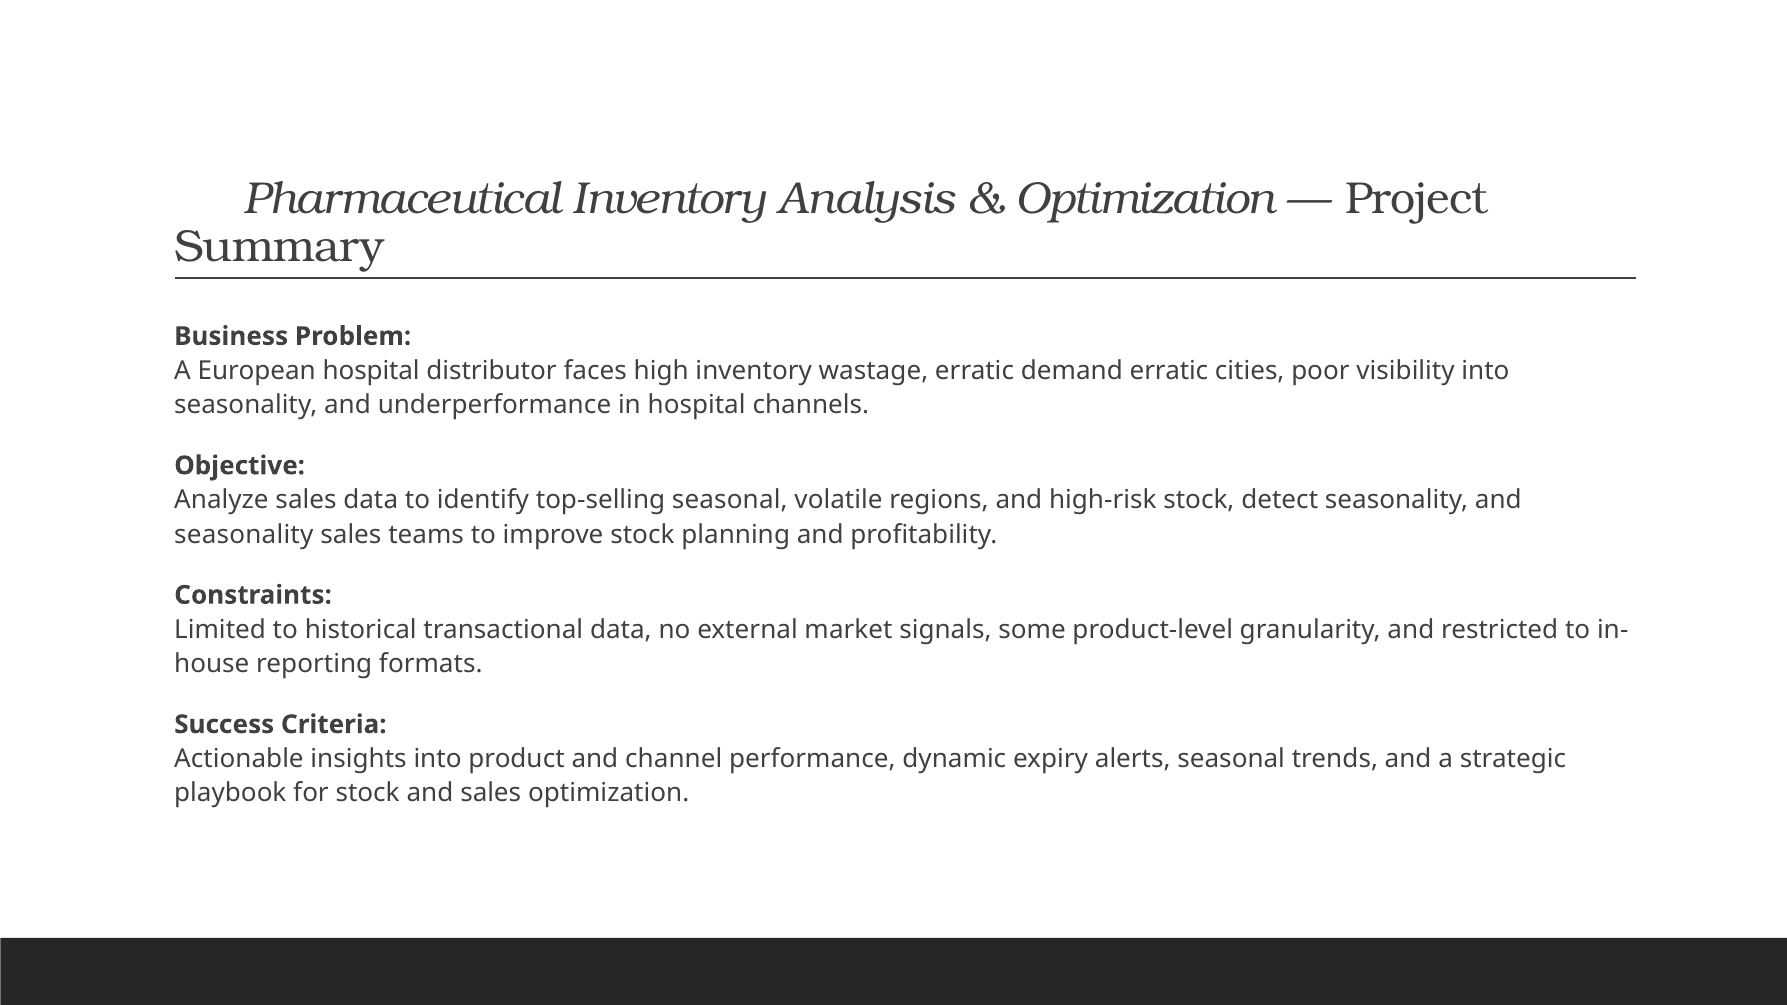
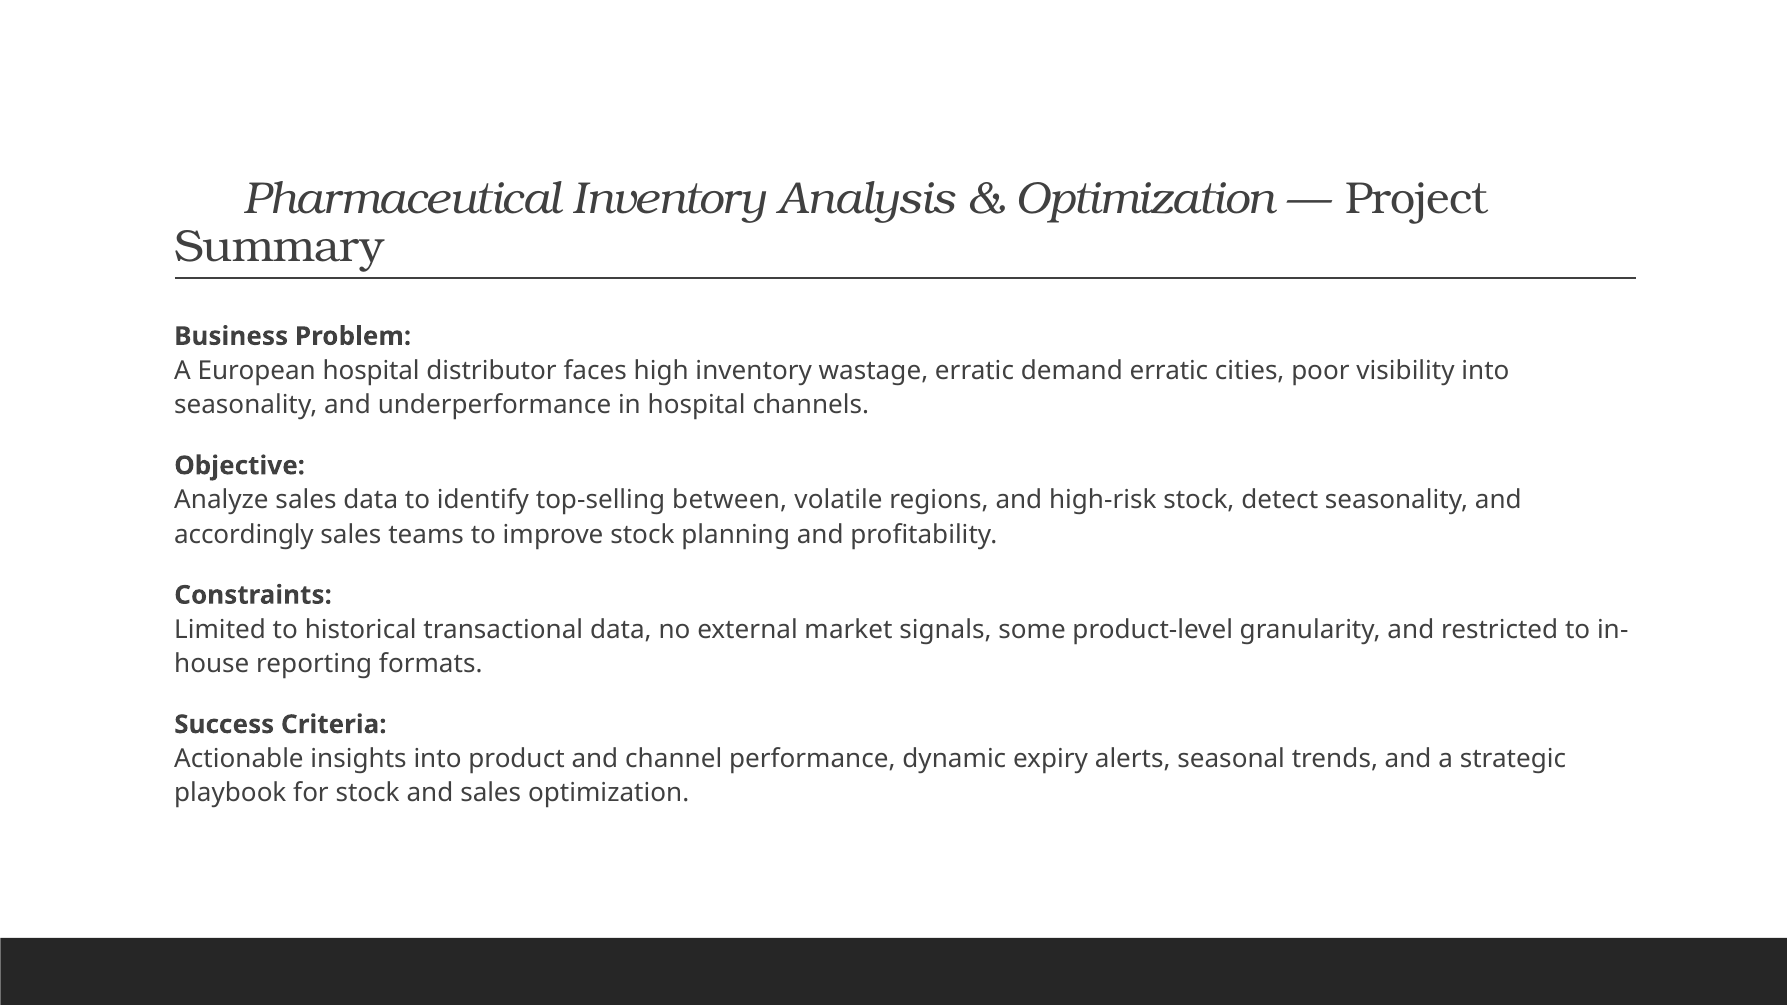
top-selling seasonal: seasonal -> between
seasonality at (244, 535): seasonality -> accordingly
